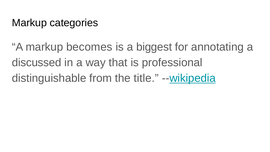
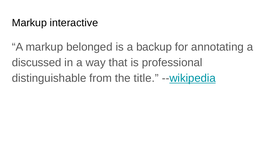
categories: categories -> interactive
becomes: becomes -> belonged
biggest: biggest -> backup
